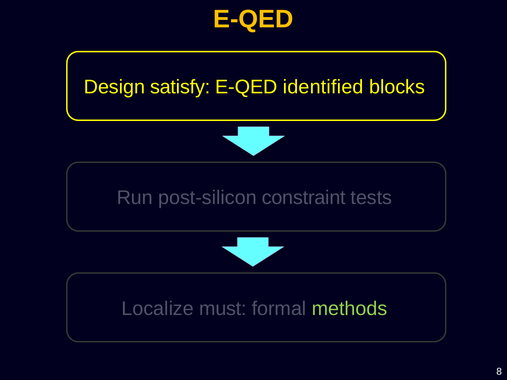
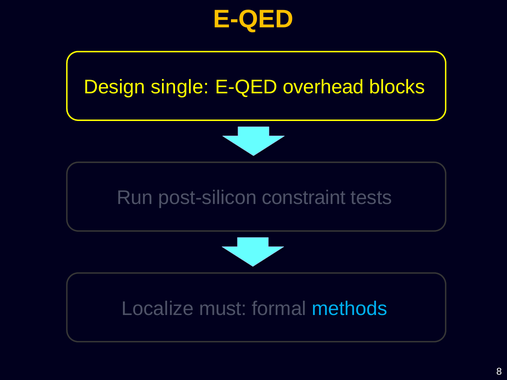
satisfy: satisfy -> single
identified: identified -> overhead
methods colour: light green -> light blue
